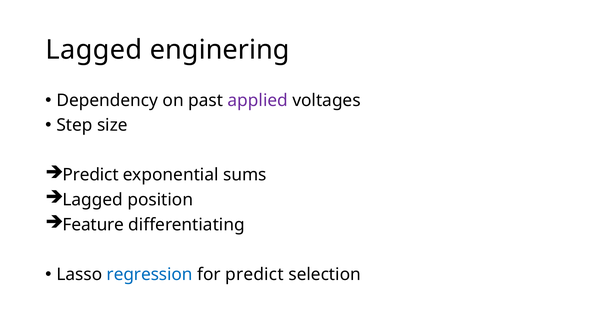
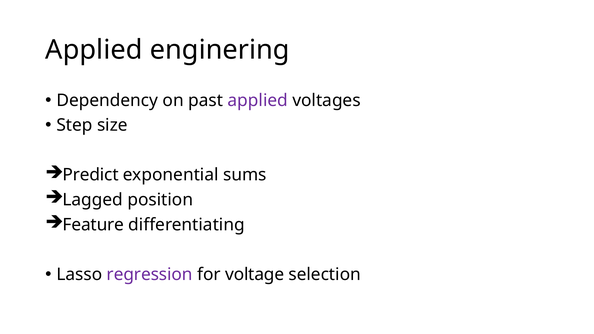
Lagged at (94, 50): Lagged -> Applied
regression colour: blue -> purple
for predict: predict -> voltage
